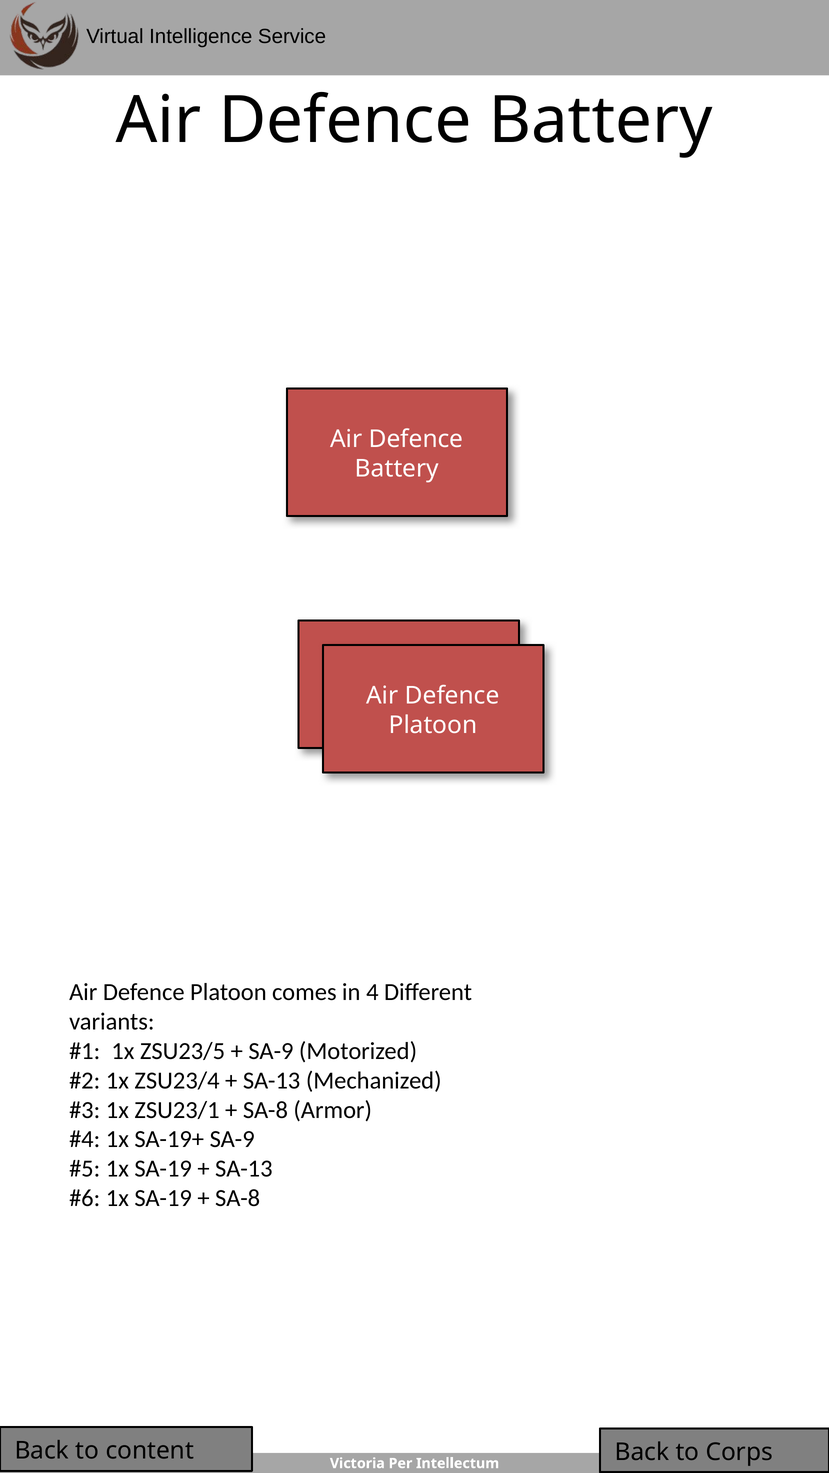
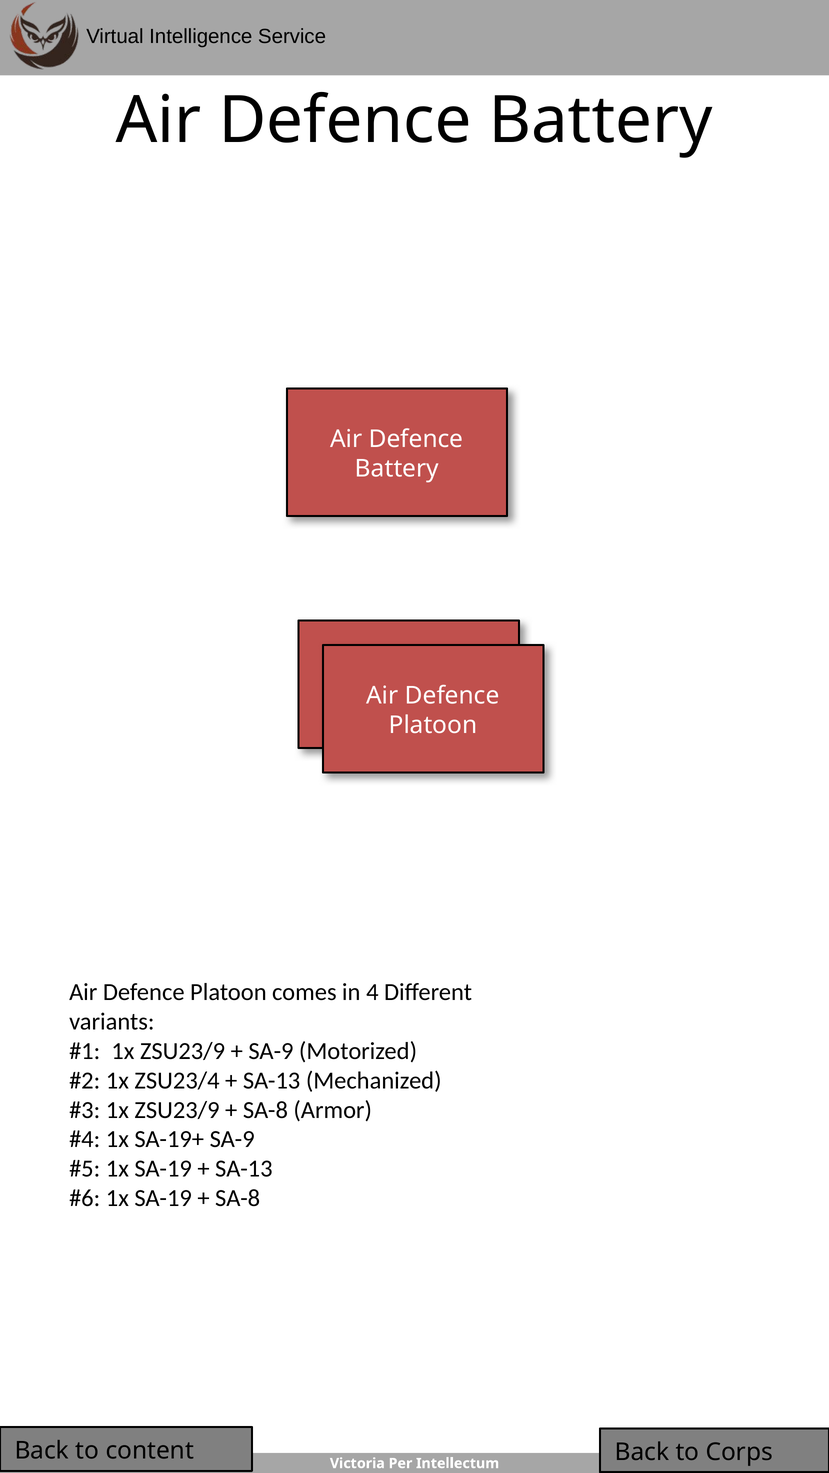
ZSU23/5 at (183, 1052): ZSU23/5 -> ZSU23/9
ZSU23/1 at (177, 1110): ZSU23/1 -> ZSU23/9
